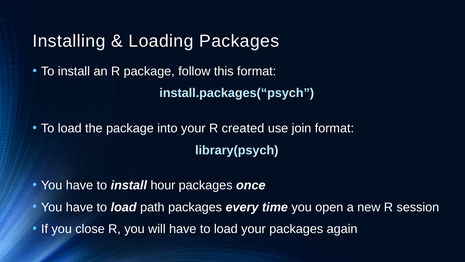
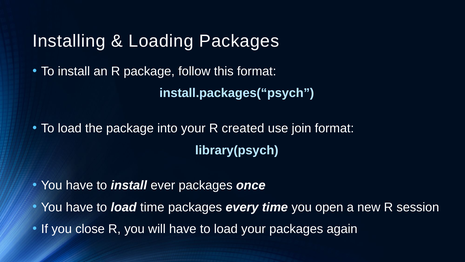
hour: hour -> ever
load path: path -> time
